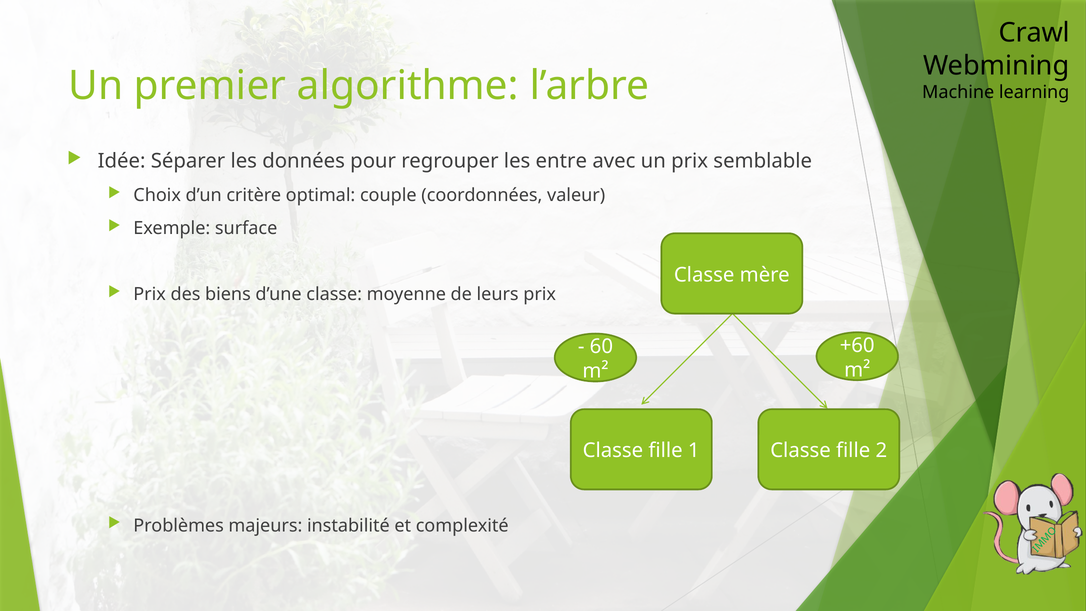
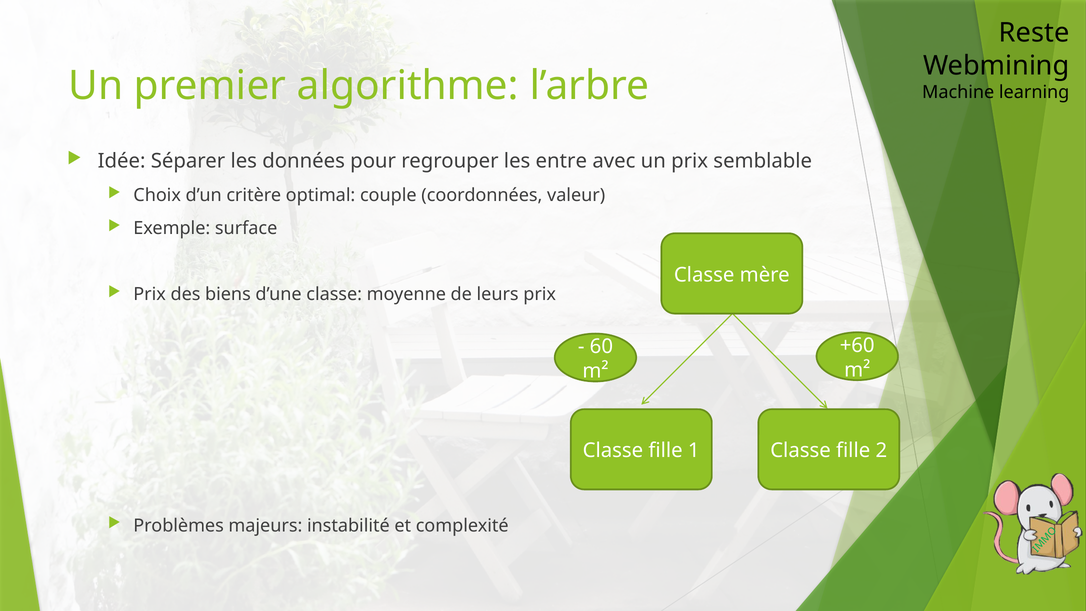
Crawl: Crawl -> Reste
